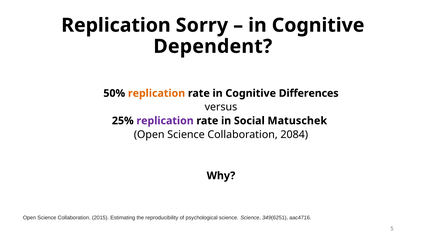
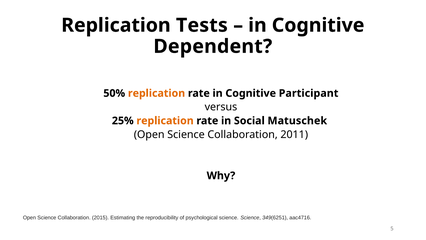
Sorry: Sorry -> Tests
Differences: Differences -> Participant
replication at (165, 121) colour: purple -> orange
2084: 2084 -> 2011
